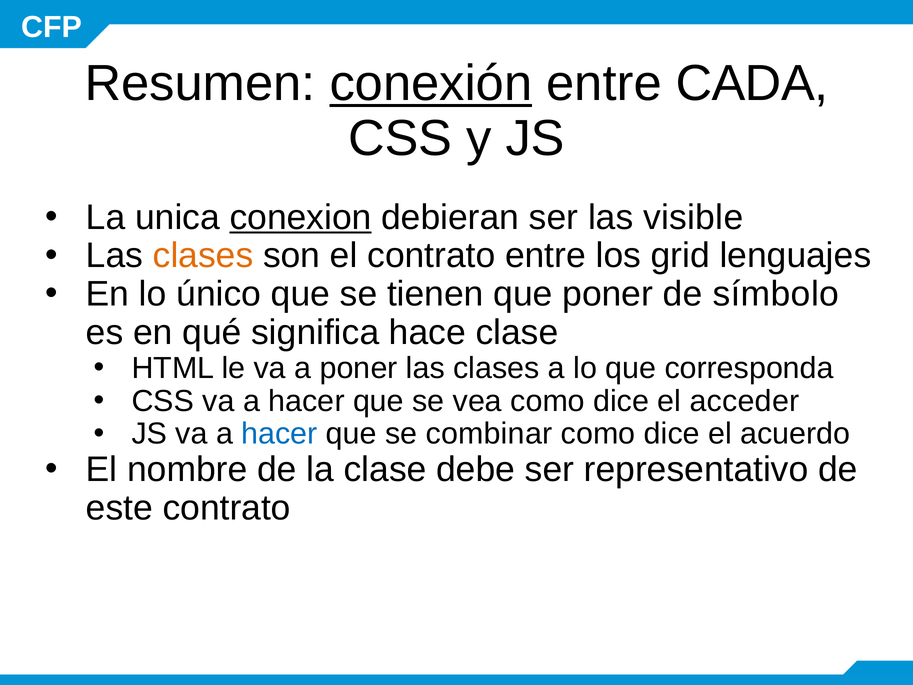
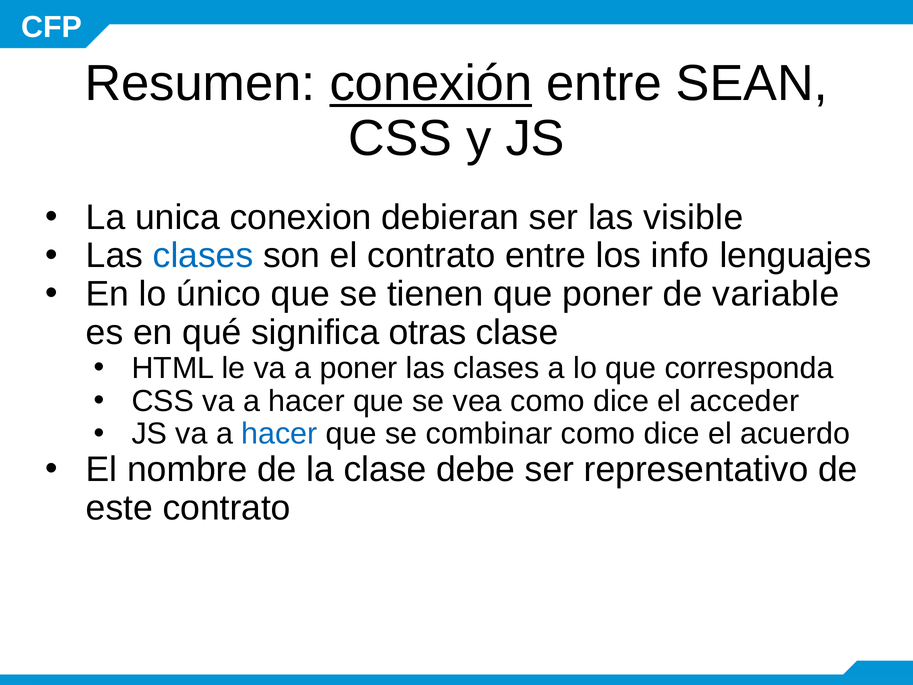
CADA: CADA -> SEAN
conexion underline: present -> none
clases at (203, 256) colour: orange -> blue
grid: grid -> info
símbolo: símbolo -> variable
hace: hace -> otras
